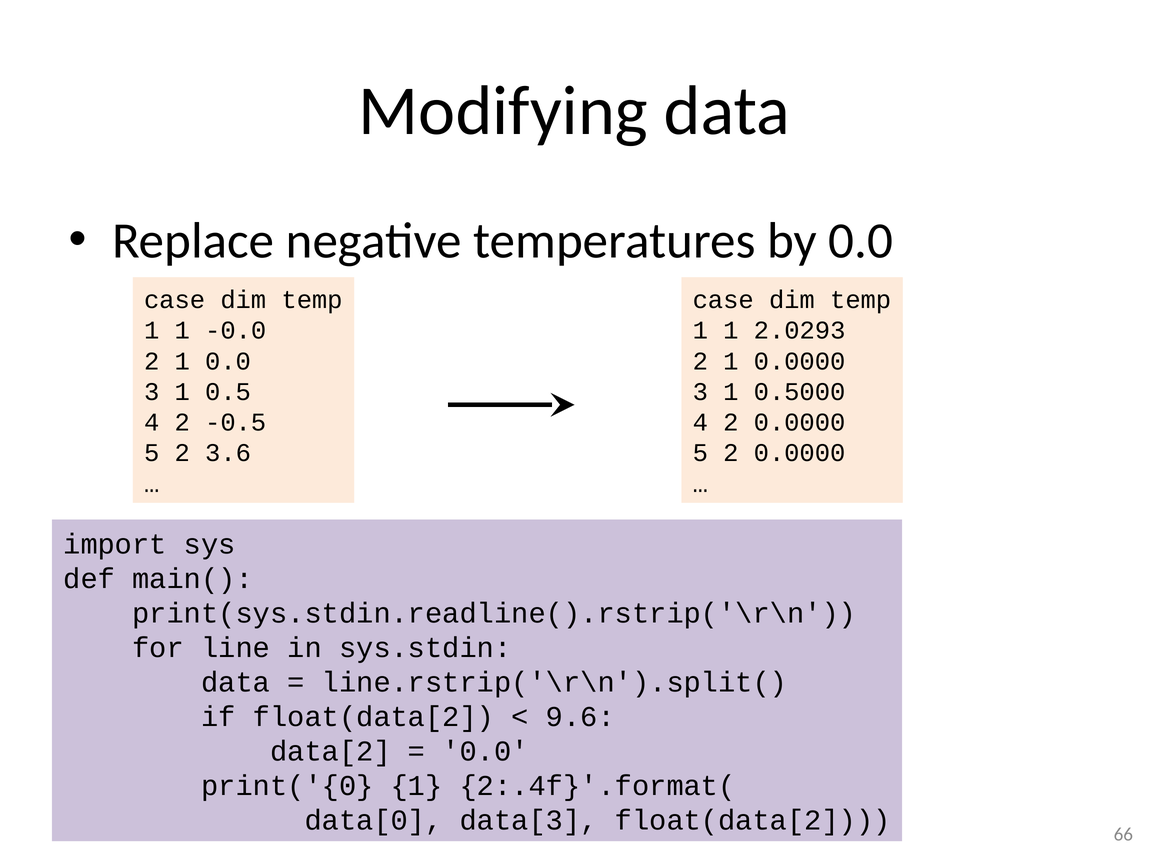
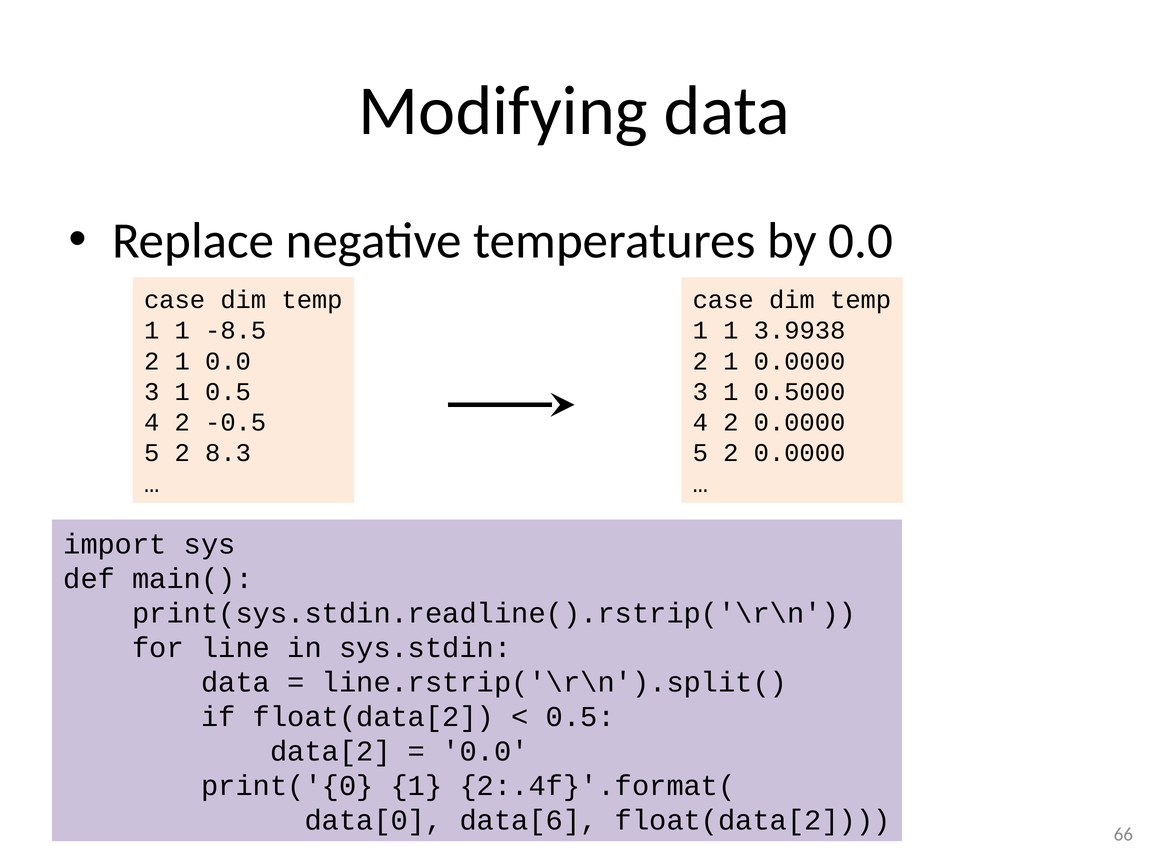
-0.0: -0.0 -> -8.5
2.0293: 2.0293 -> 3.9938
3.6: 3.6 -> 8.3
9.6 at (580, 717): 9.6 -> 0.5
data[3: data[3 -> data[6
